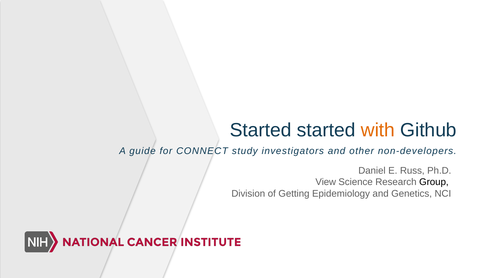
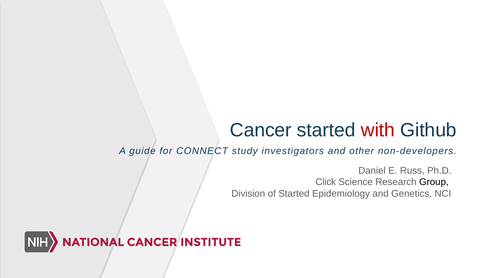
Started at (261, 130): Started -> Cancer
with colour: orange -> red
View: View -> Click
of Getting: Getting -> Started
